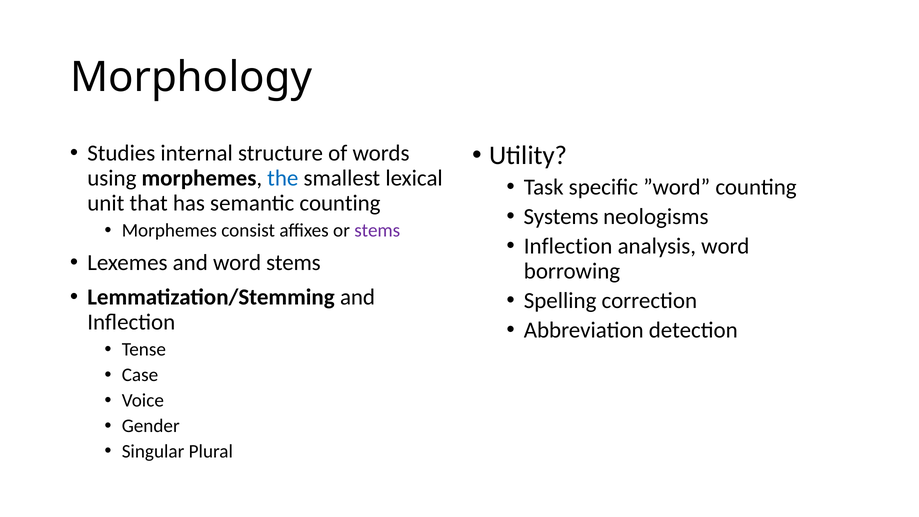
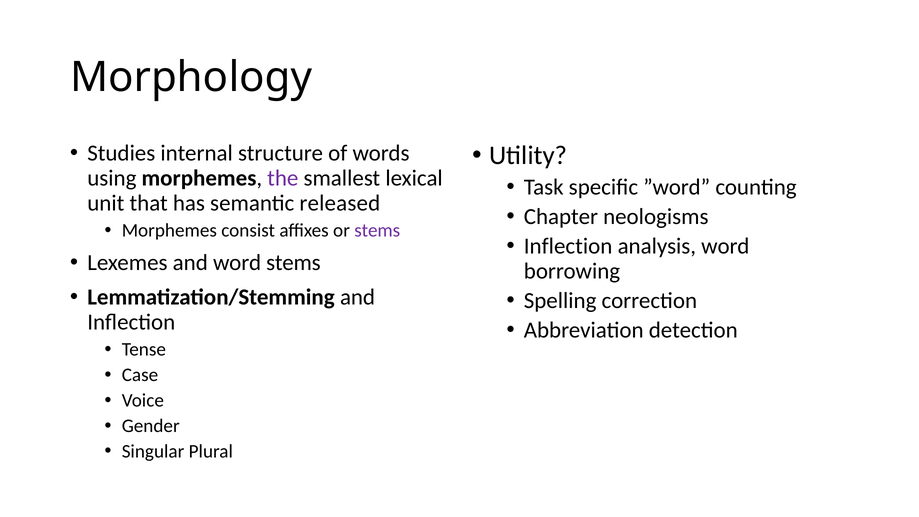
the colour: blue -> purple
semantic counting: counting -> released
Systems: Systems -> Chapter
